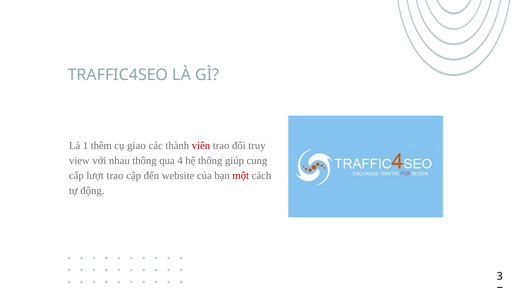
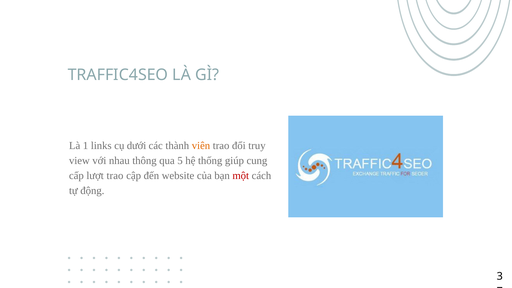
thêm: thêm -> links
giao: giao -> dưới
viên colour: red -> orange
4: 4 -> 5
